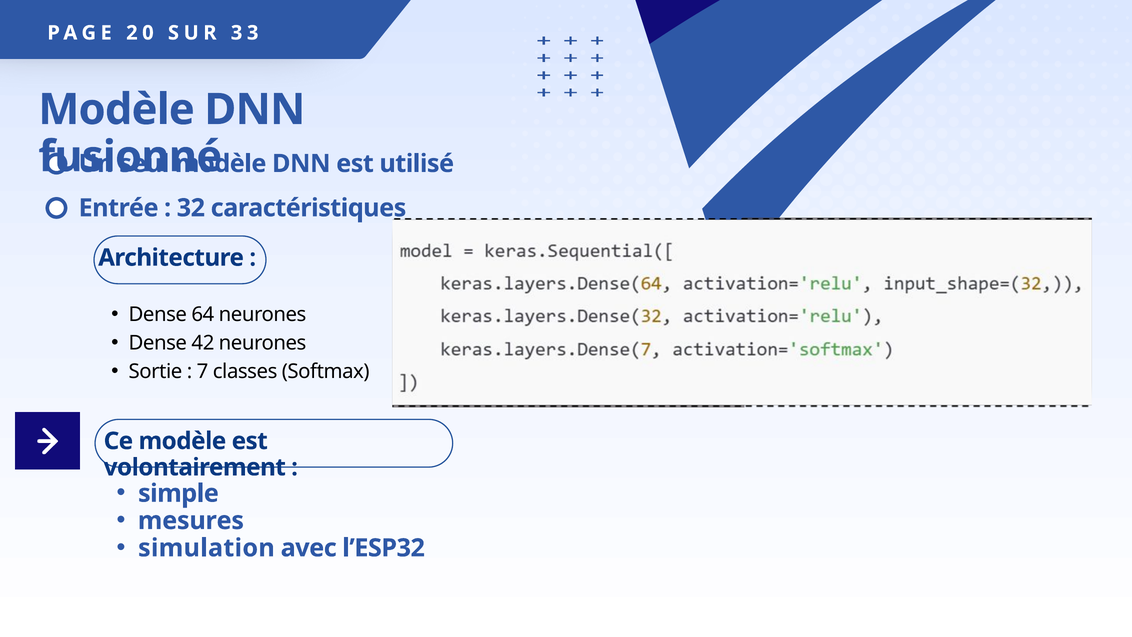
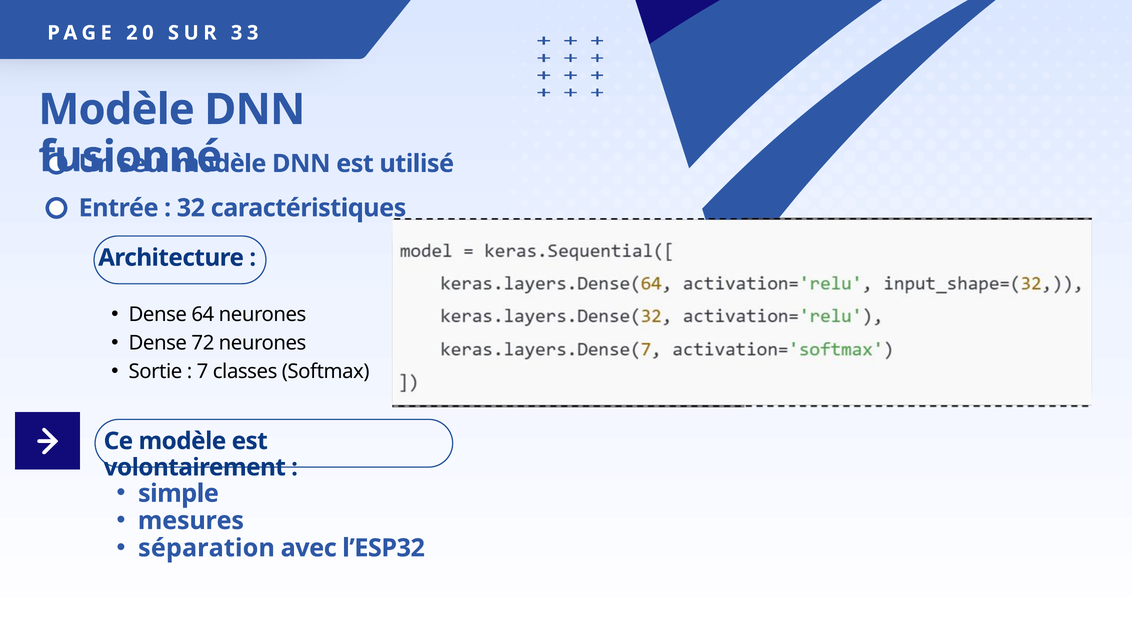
42: 42 -> 72
simulation: simulation -> séparation
